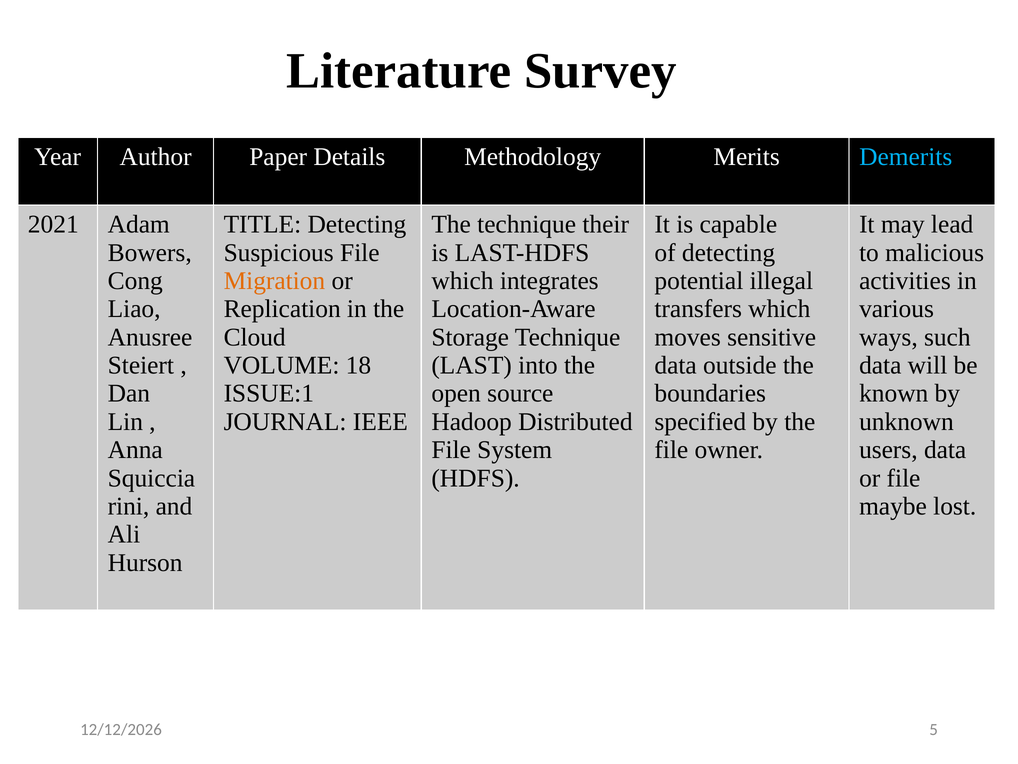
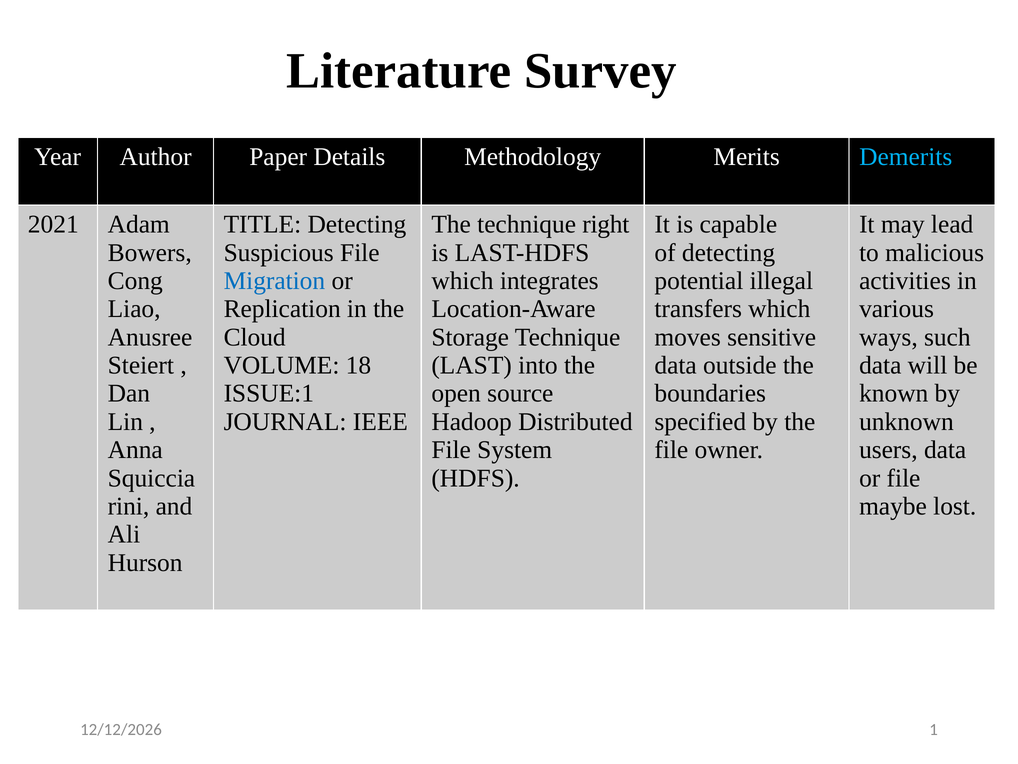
their: their -> right
Migration colour: orange -> blue
5: 5 -> 1
